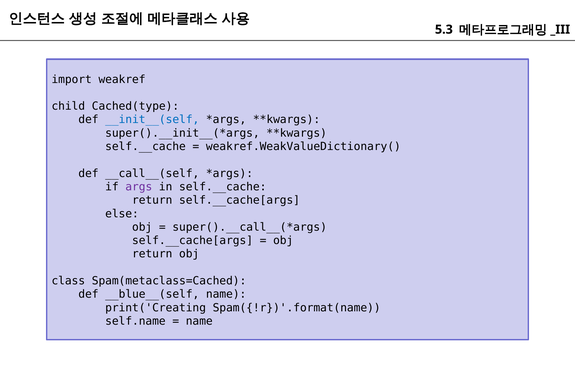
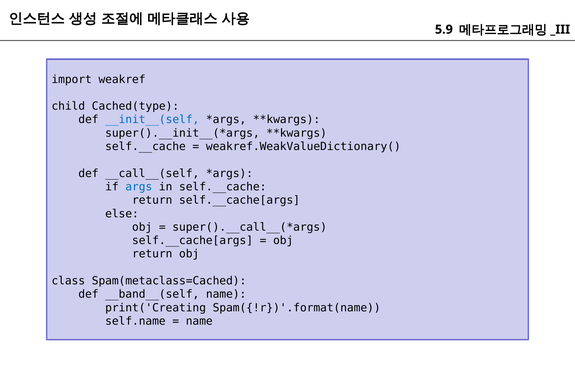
5.3: 5.3 -> 5.9
args colour: purple -> blue
__blue__(self: __blue__(self -> __band__(self
